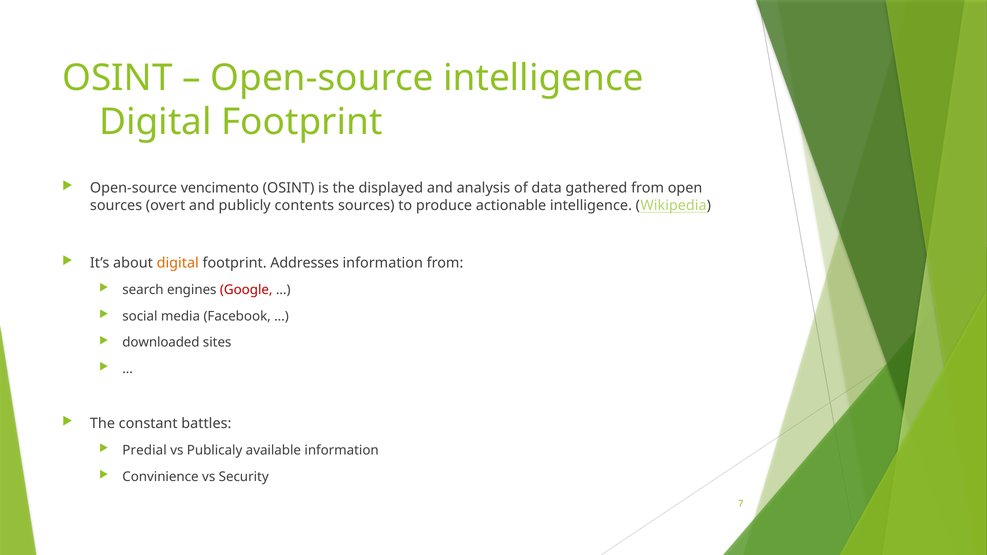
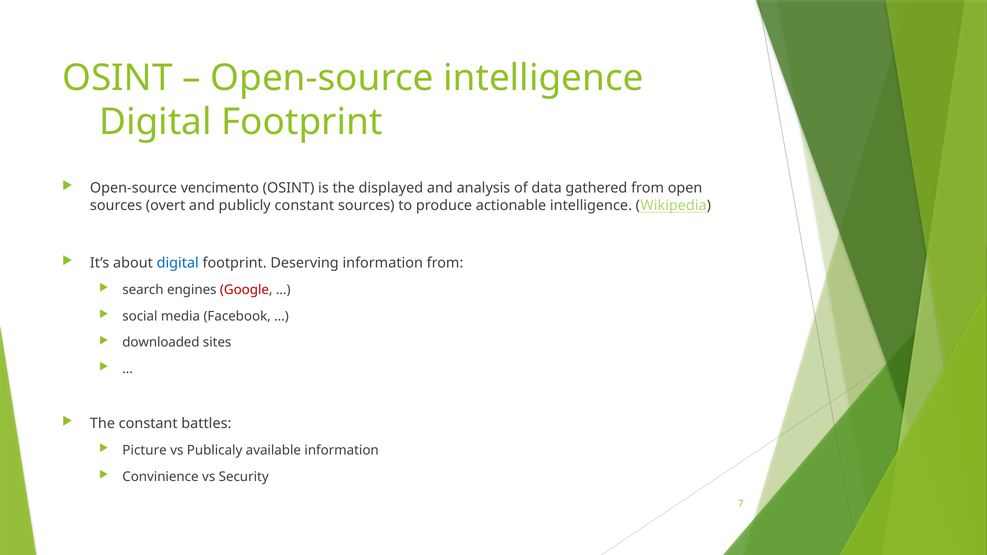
publicly contents: contents -> constant
digital at (178, 263) colour: orange -> blue
Addresses: Addresses -> Deserving
Predial: Predial -> Picture
